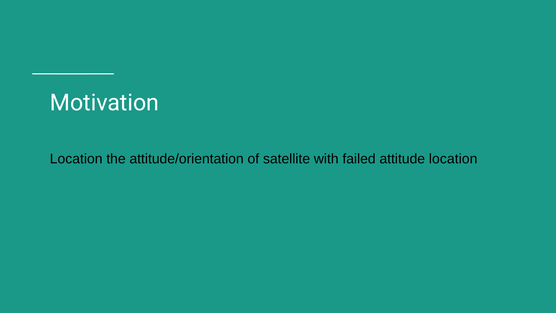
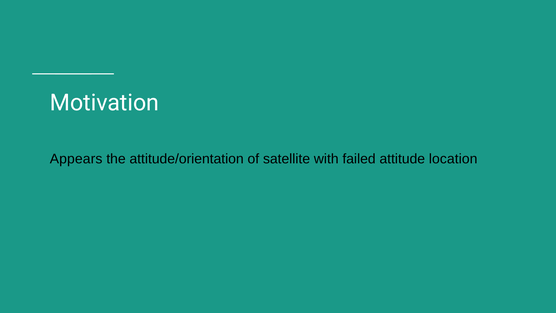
Location at (76, 159): Location -> Appears
